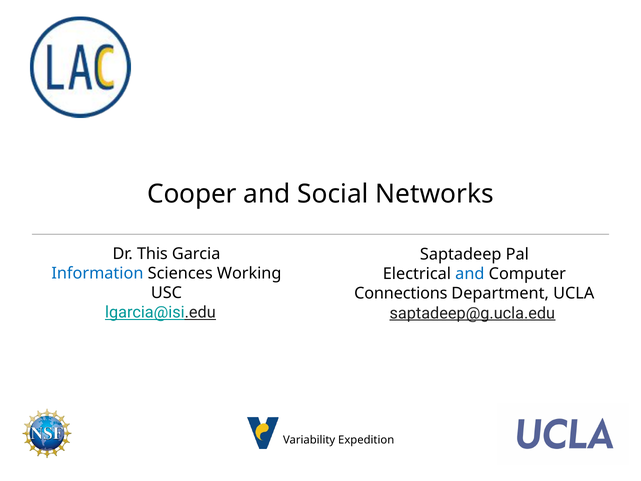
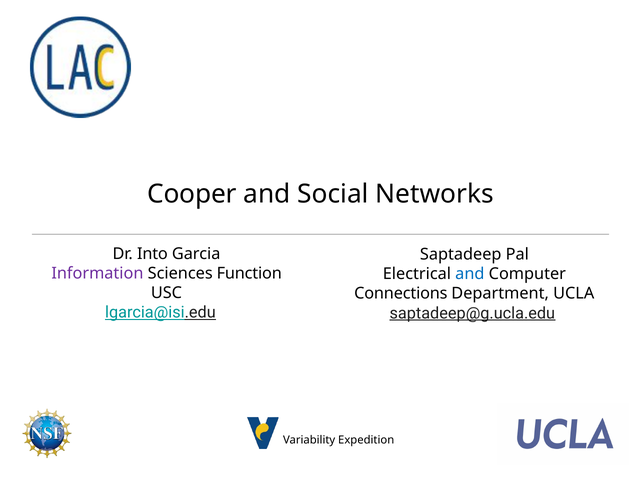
This: This -> Into
Information colour: blue -> purple
Working: Working -> Function
